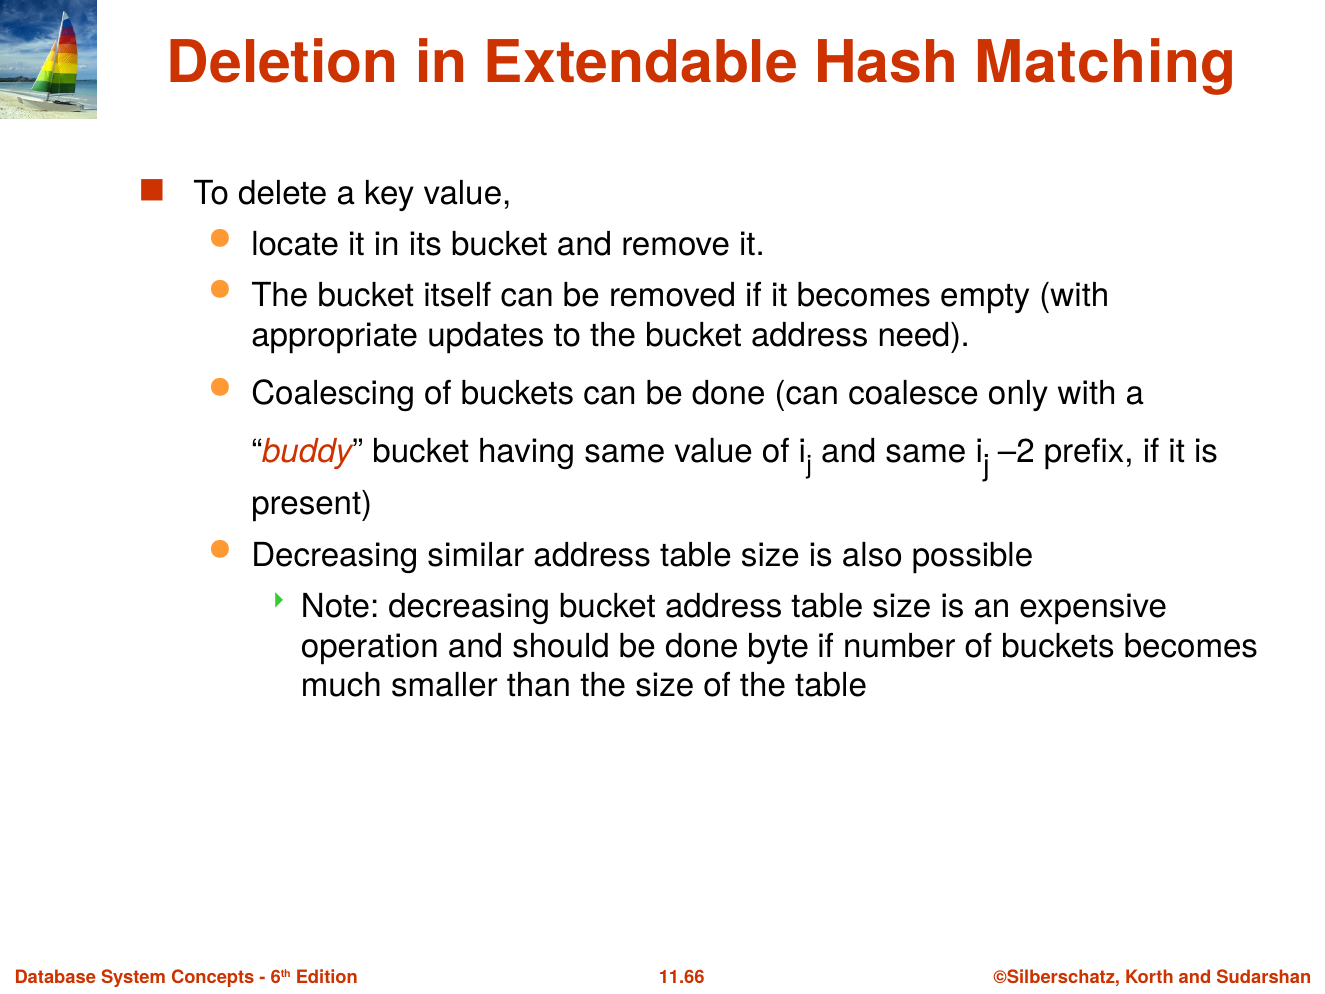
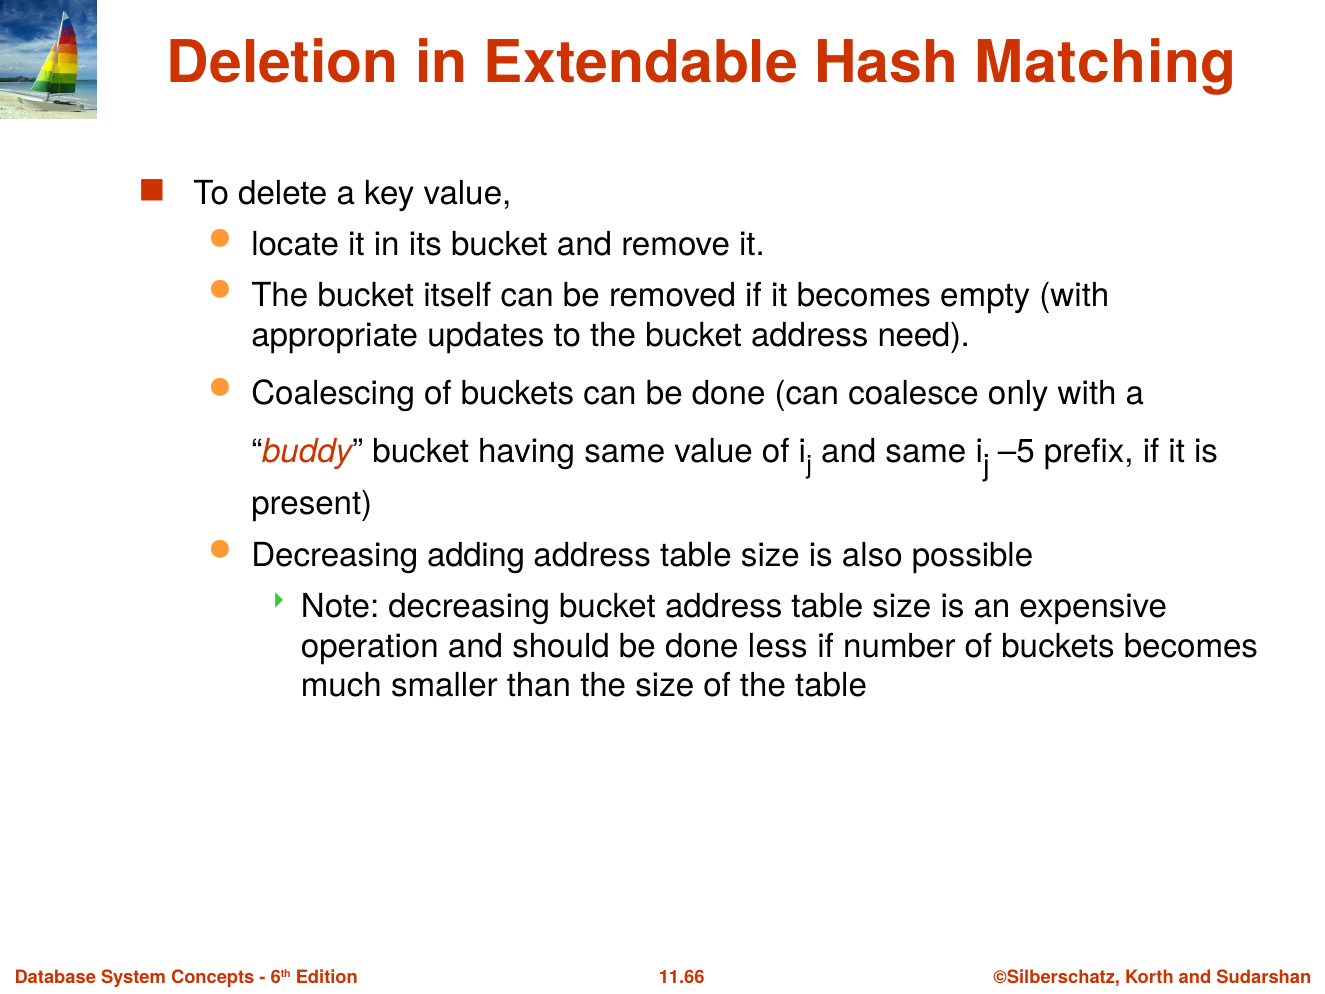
–2: –2 -> –5
similar: similar -> adding
byte: byte -> less
